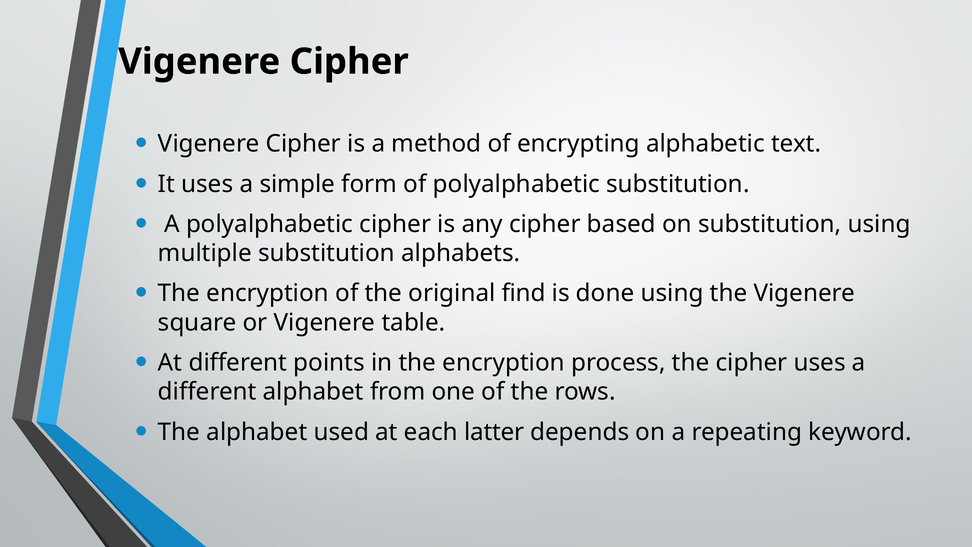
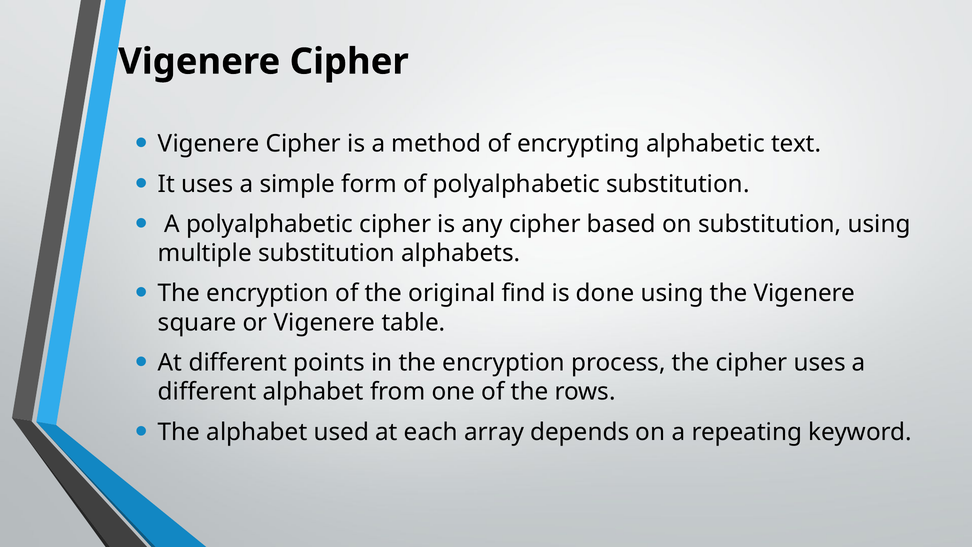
latter: latter -> array
